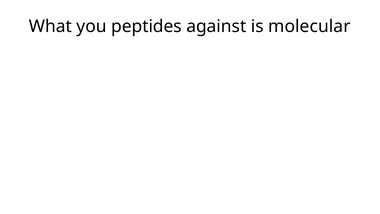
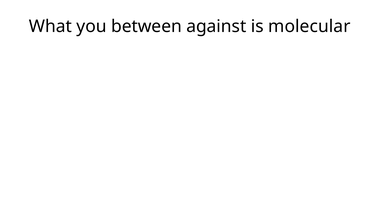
peptides: peptides -> between
